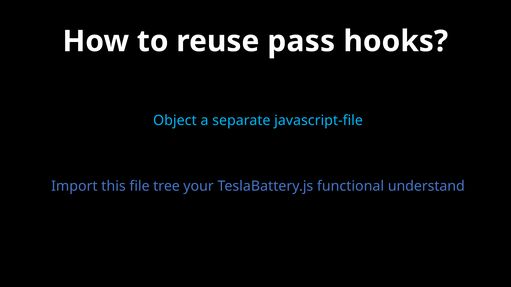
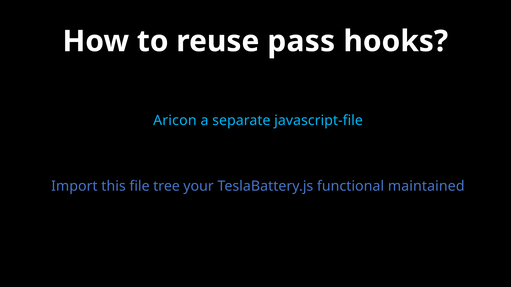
Object: Object -> Aricon
understand: understand -> maintained
